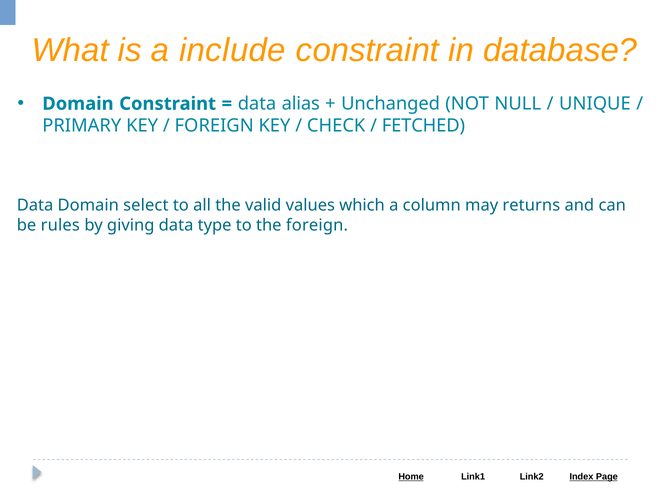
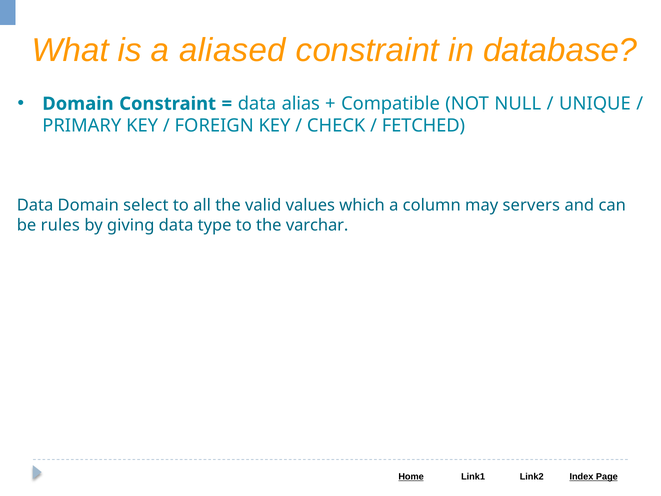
include: include -> aliased
Unchanged: Unchanged -> Compatible
returns: returns -> servers
the foreign: foreign -> varchar
